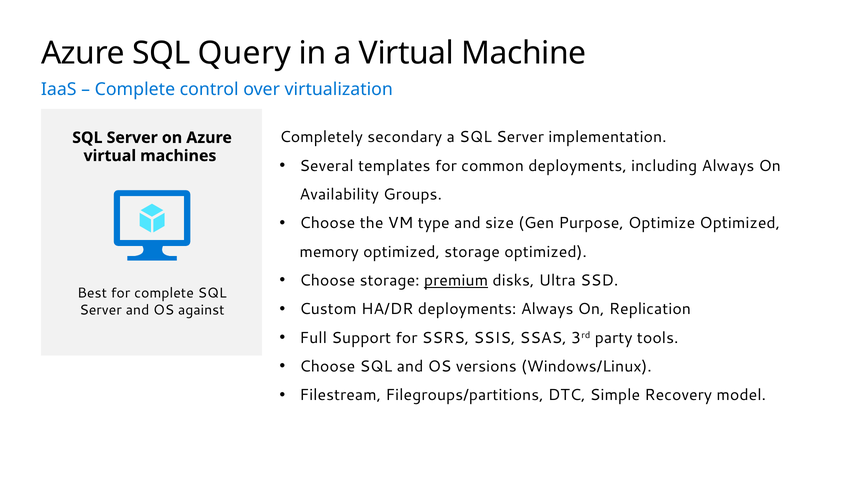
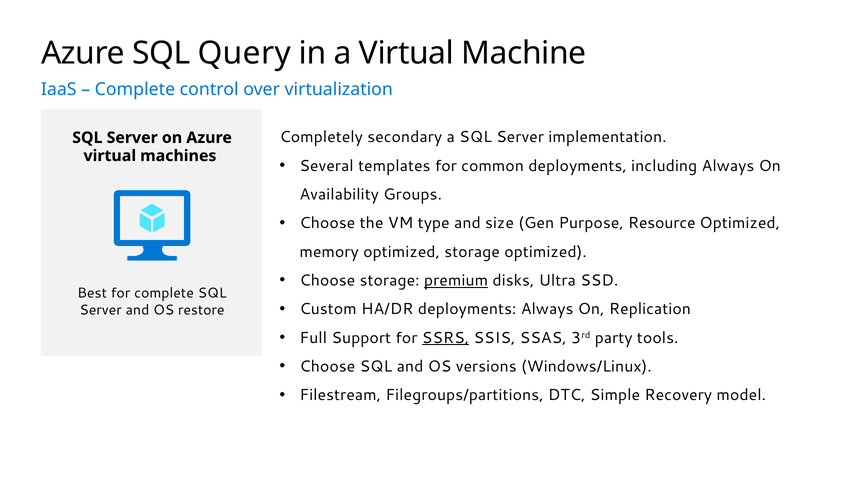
Optimize: Optimize -> Resource
against: against -> restore
SSRS underline: none -> present
